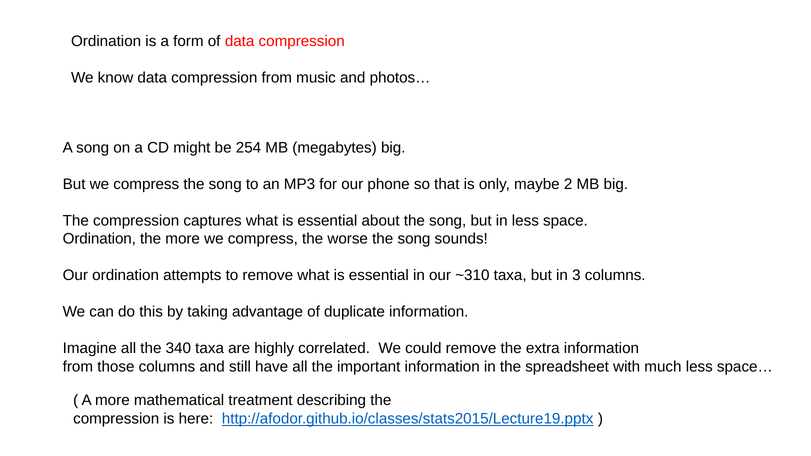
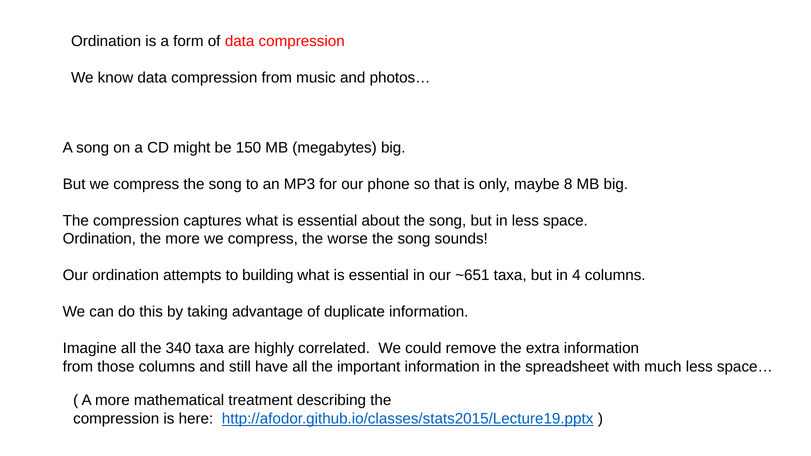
254: 254 -> 150
2: 2 -> 8
to remove: remove -> building
~310: ~310 -> ~651
3: 3 -> 4
